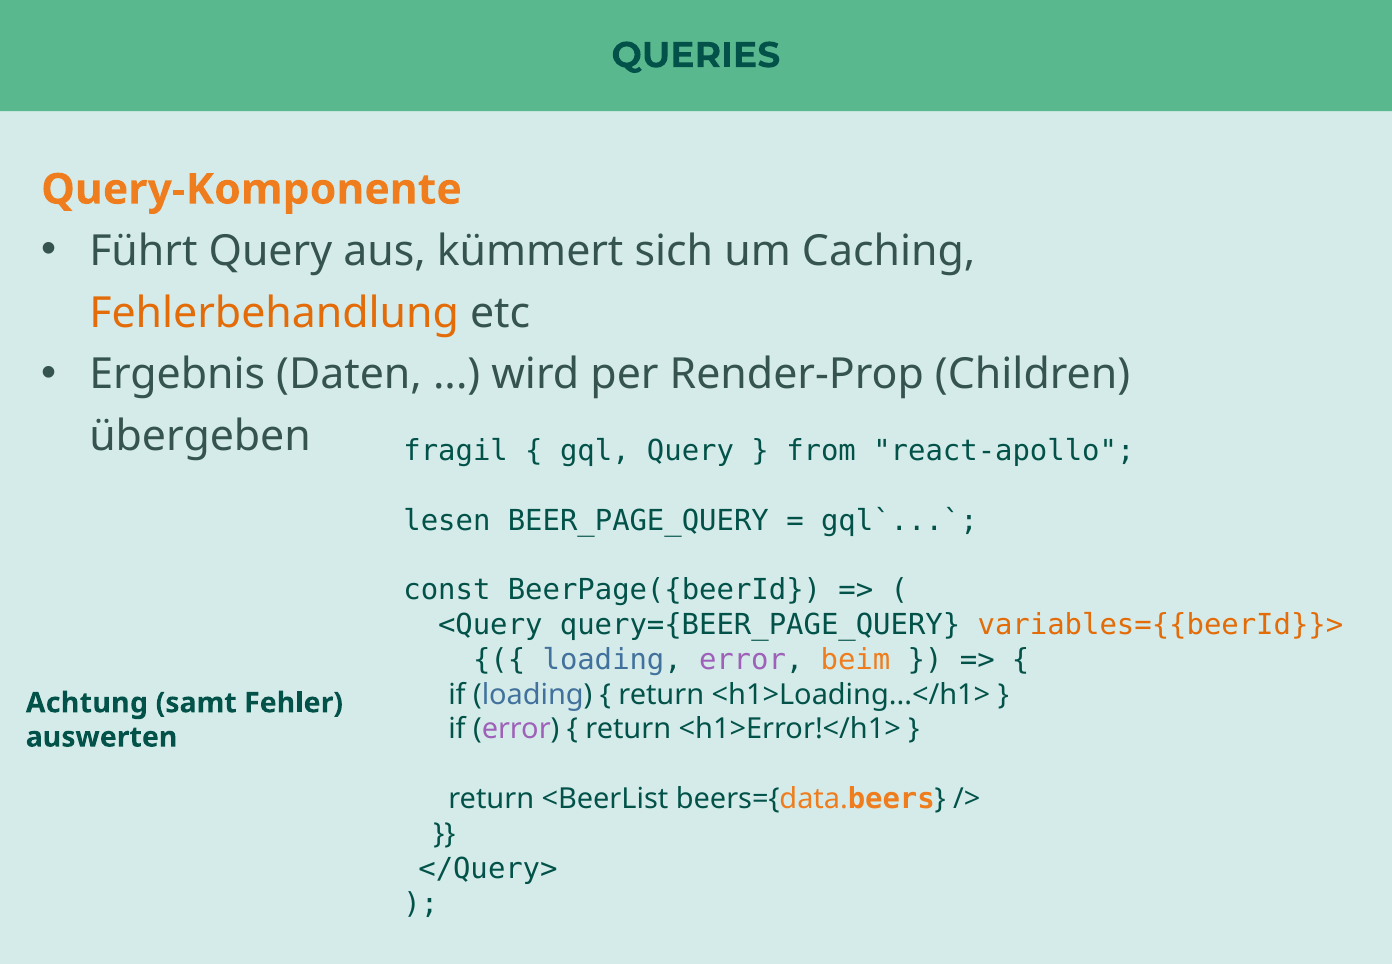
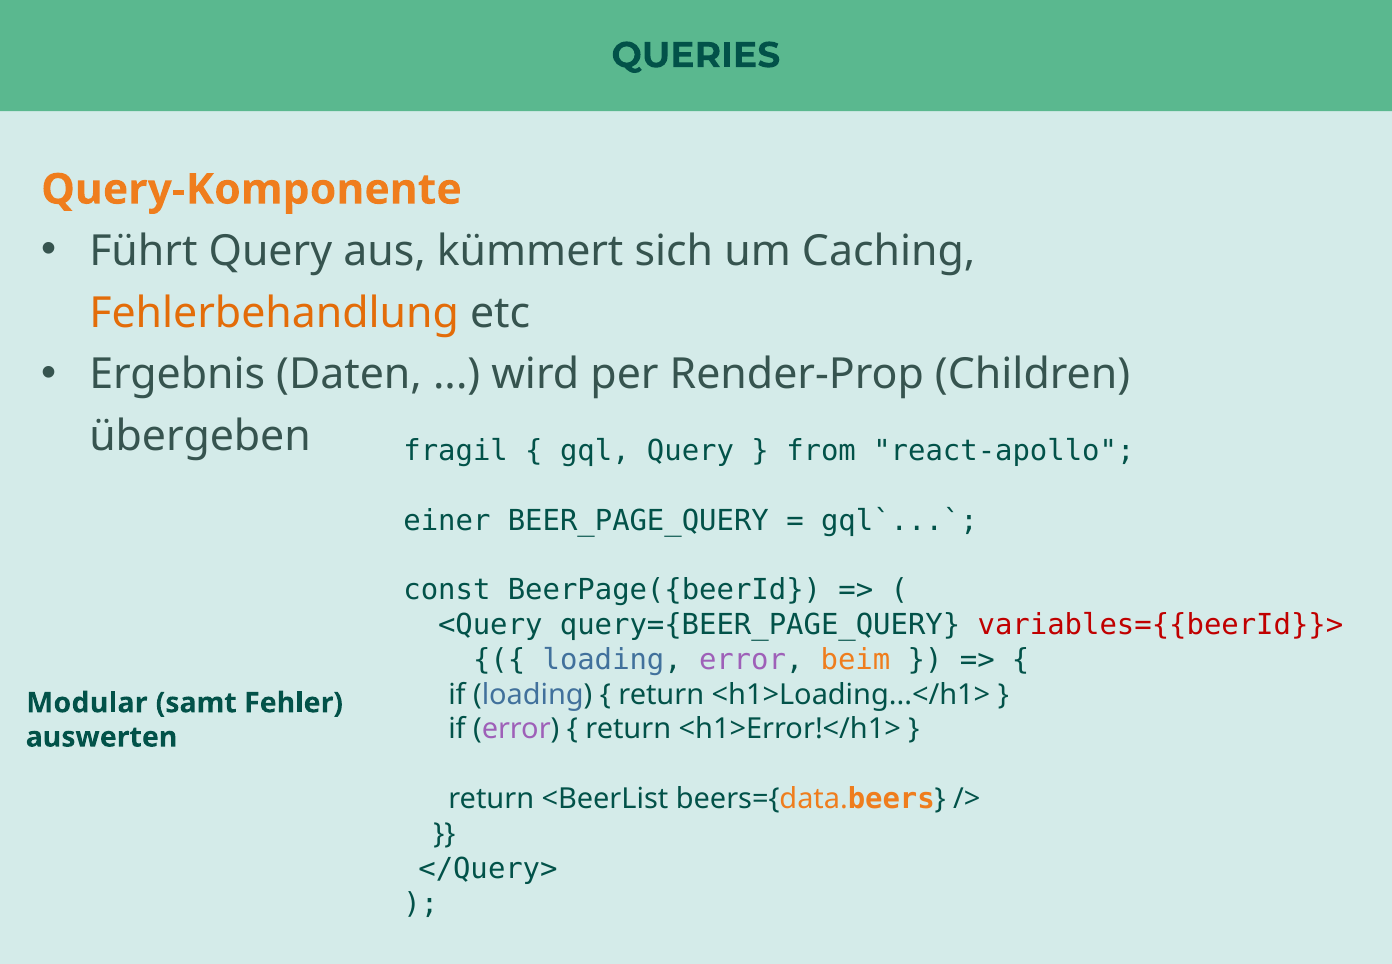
lesen: lesen -> einer
variables={{beerId}}> colour: orange -> red
Achtung: Achtung -> Modular
